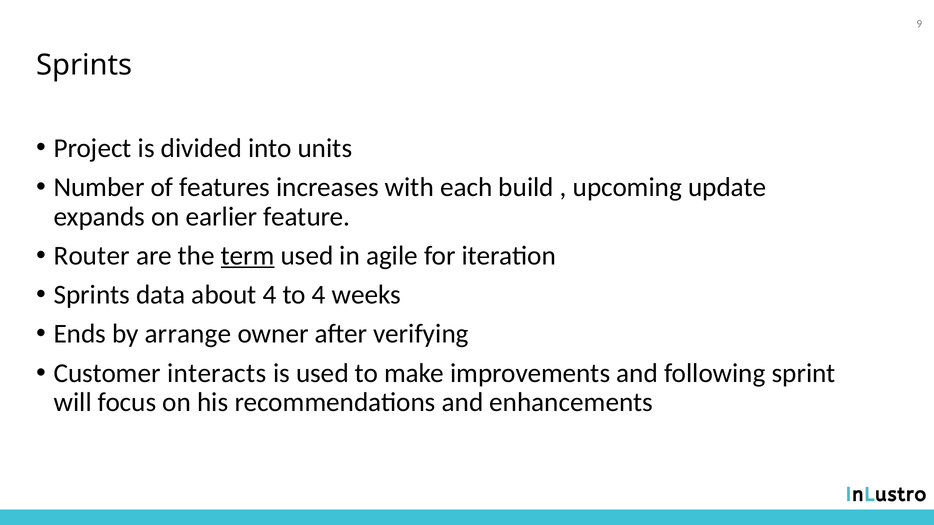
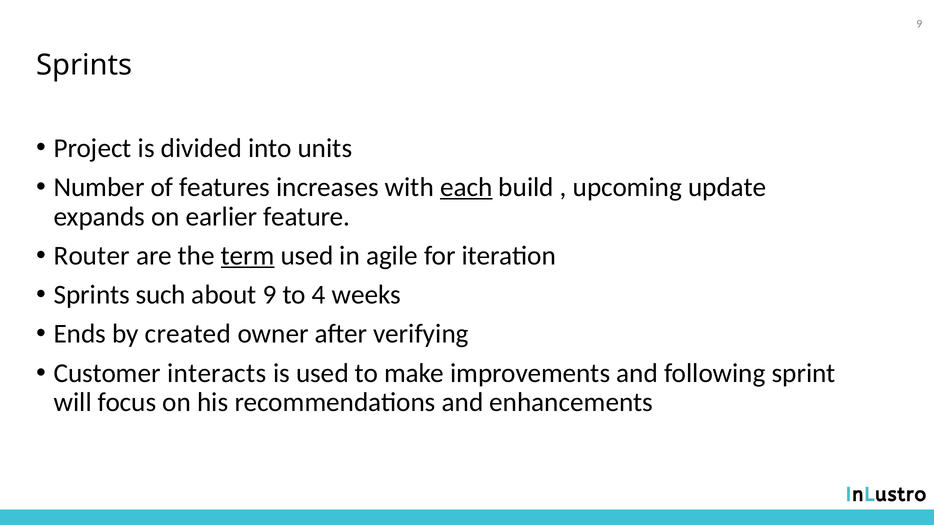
each underline: none -> present
data: data -> such
about 4: 4 -> 9
arrange: arrange -> created
